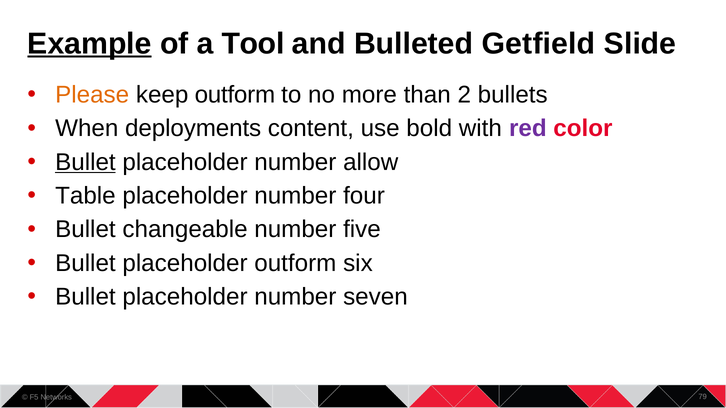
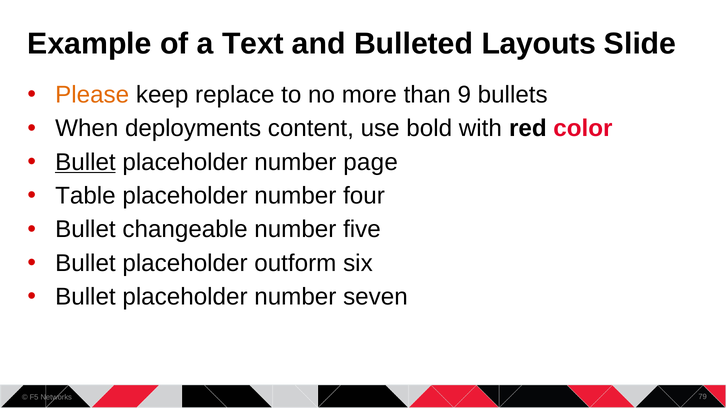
Example underline: present -> none
Tool: Tool -> Text
Getfield: Getfield -> Layouts
keep outform: outform -> replace
2: 2 -> 9
red colour: purple -> black
allow: allow -> page
